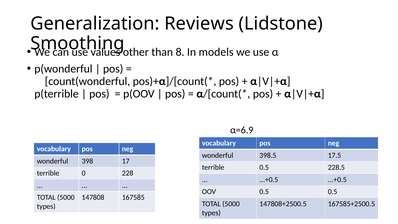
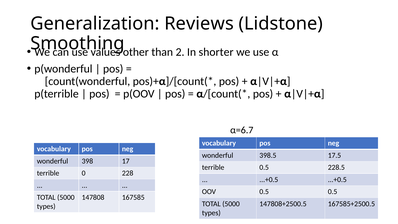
8: 8 -> 2
models: models -> shorter
α=6.9: α=6.9 -> α=6.7
